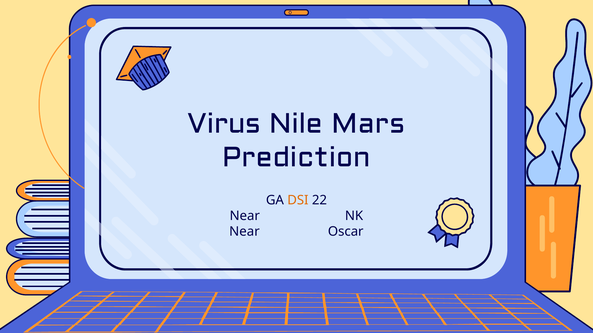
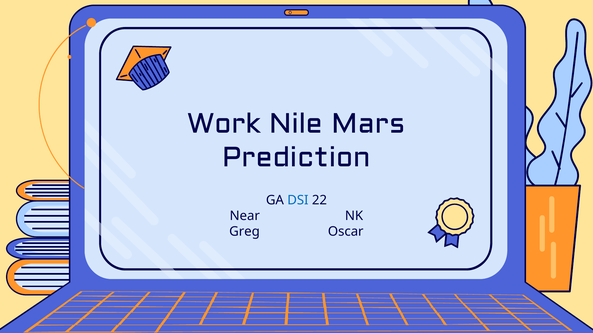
Virus: Virus -> Work
DSI colour: orange -> blue
Near at (244, 232): Near -> Greg
